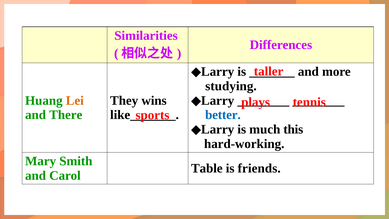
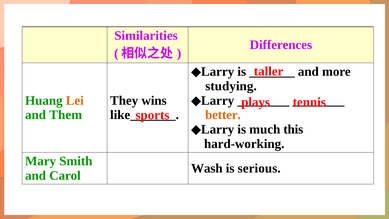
There: There -> Them
better colour: blue -> orange
Table: Table -> Wash
friends: friends -> serious
